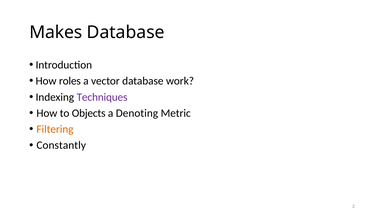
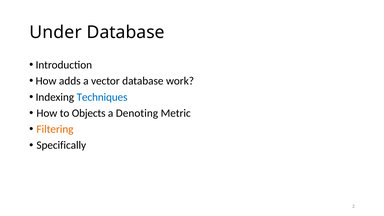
Makes: Makes -> Under
roles: roles -> adds
Techniques colour: purple -> blue
Constantly: Constantly -> Specifically
